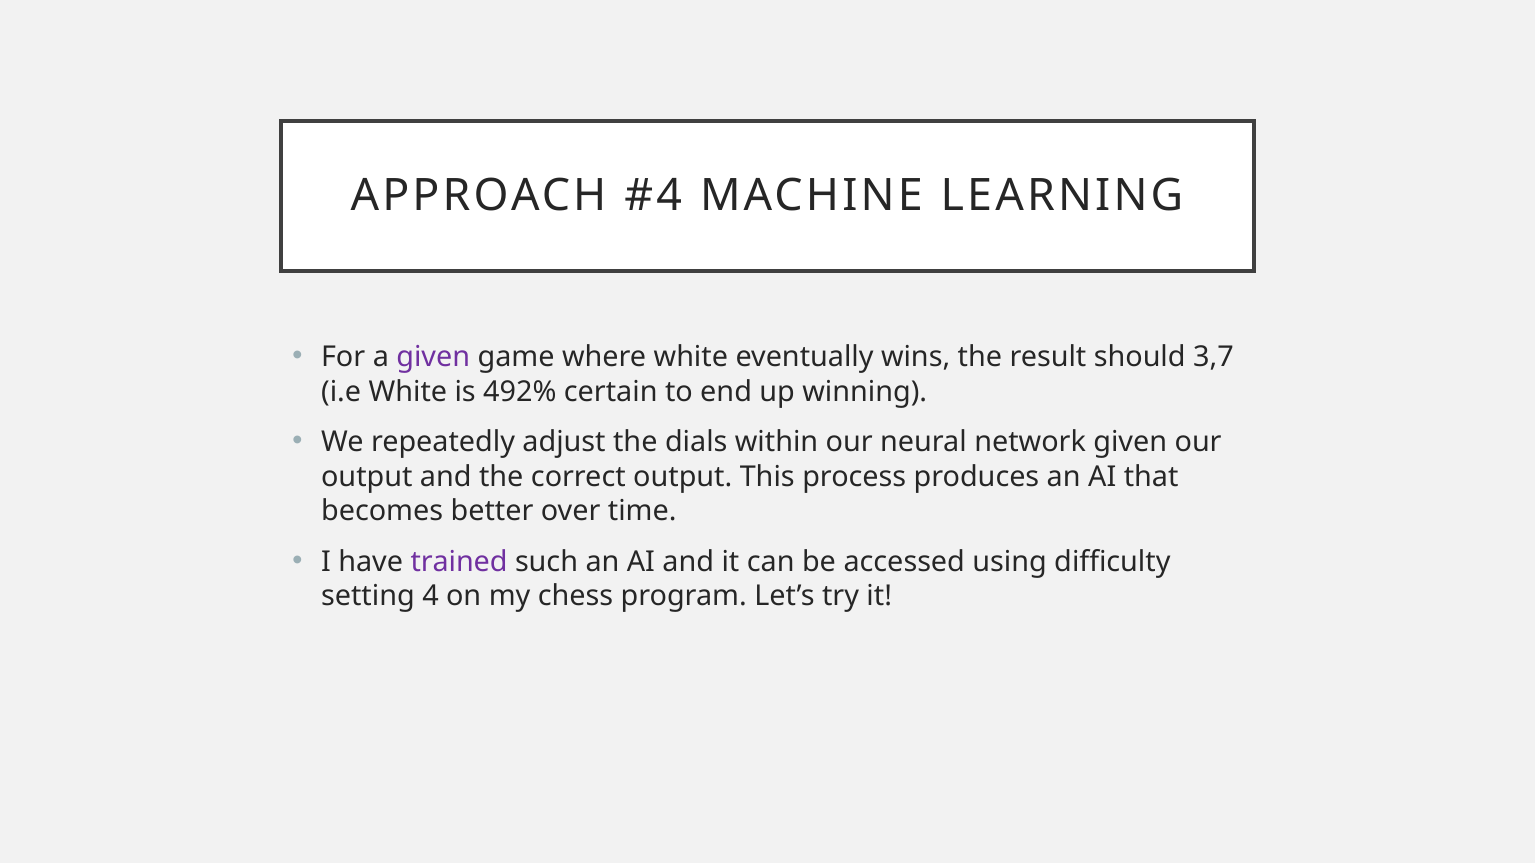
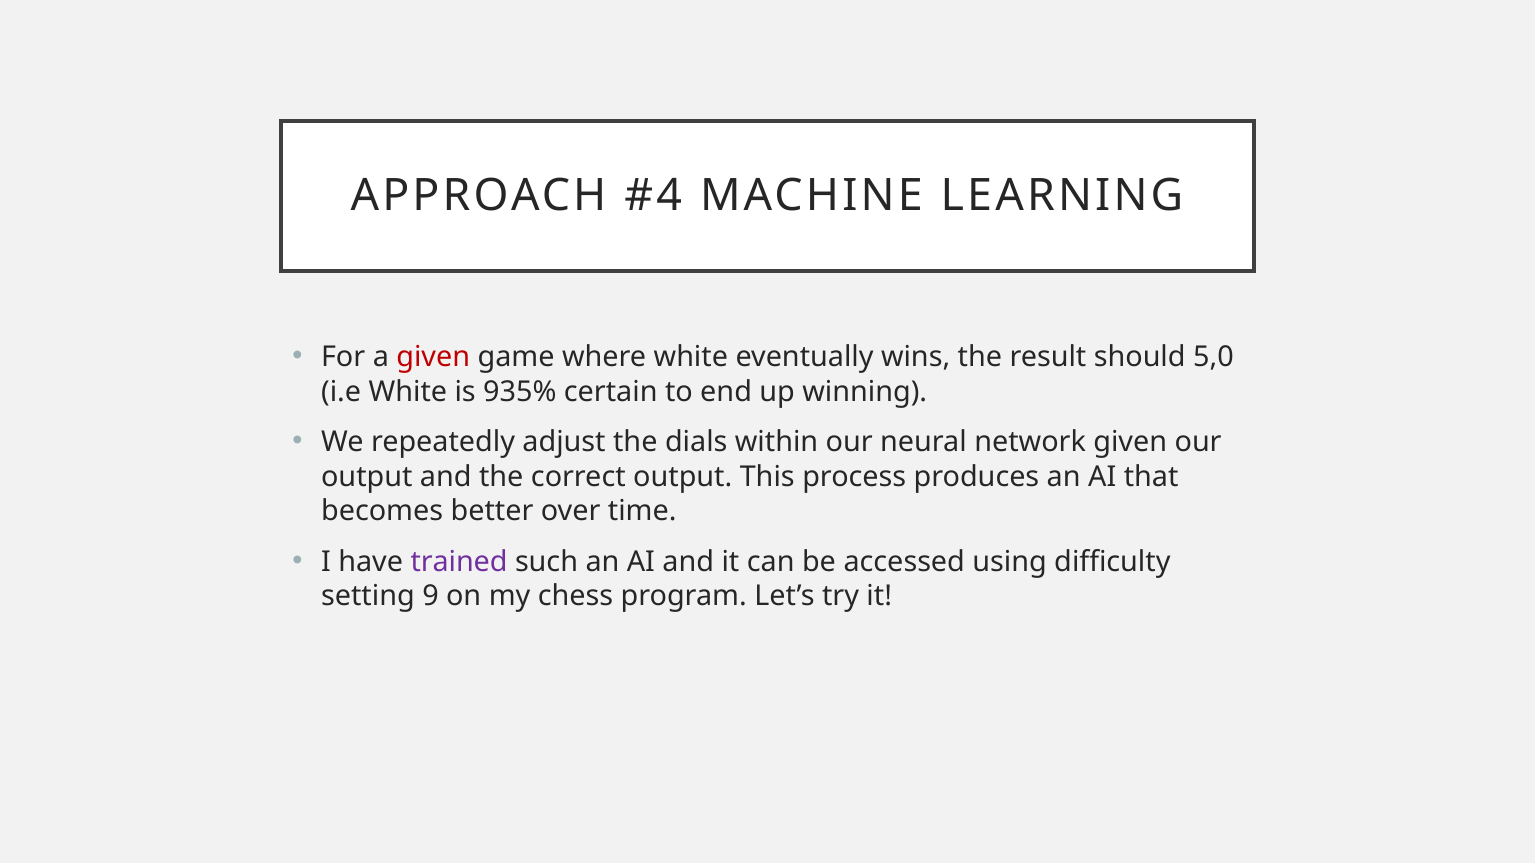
given at (433, 357) colour: purple -> red
3,7: 3,7 -> 5,0
492%: 492% -> 935%
4: 4 -> 9
